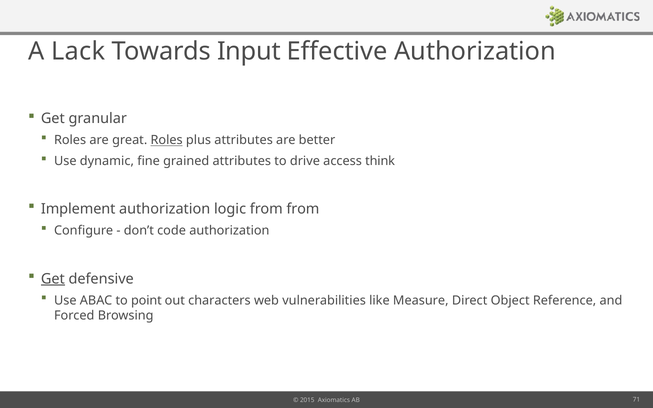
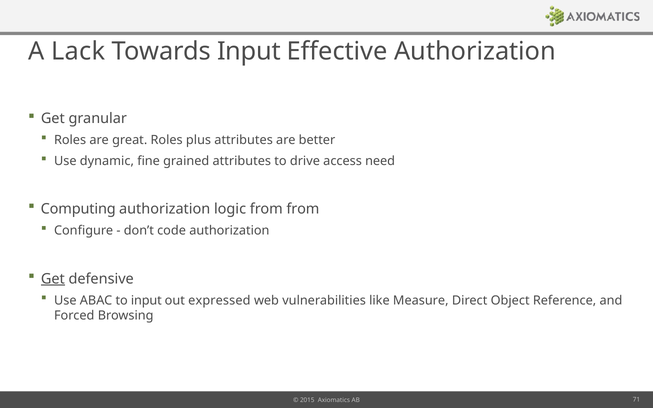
Roles at (167, 140) underline: present -> none
think: think -> need
Implement: Implement -> Computing
to point: point -> input
characters: characters -> expressed
